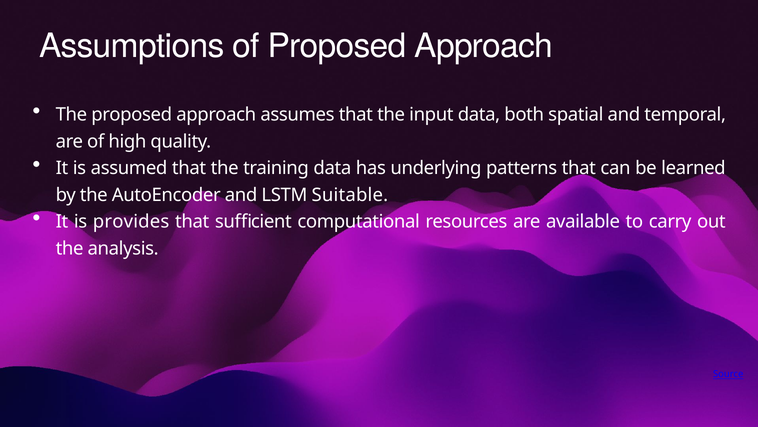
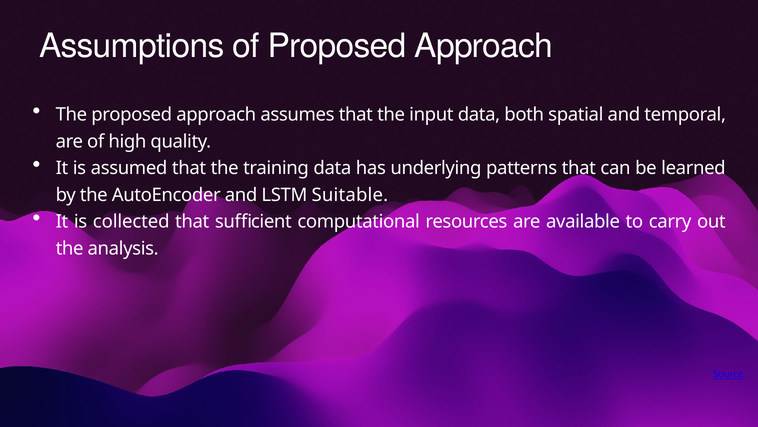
provides: provides -> collected
